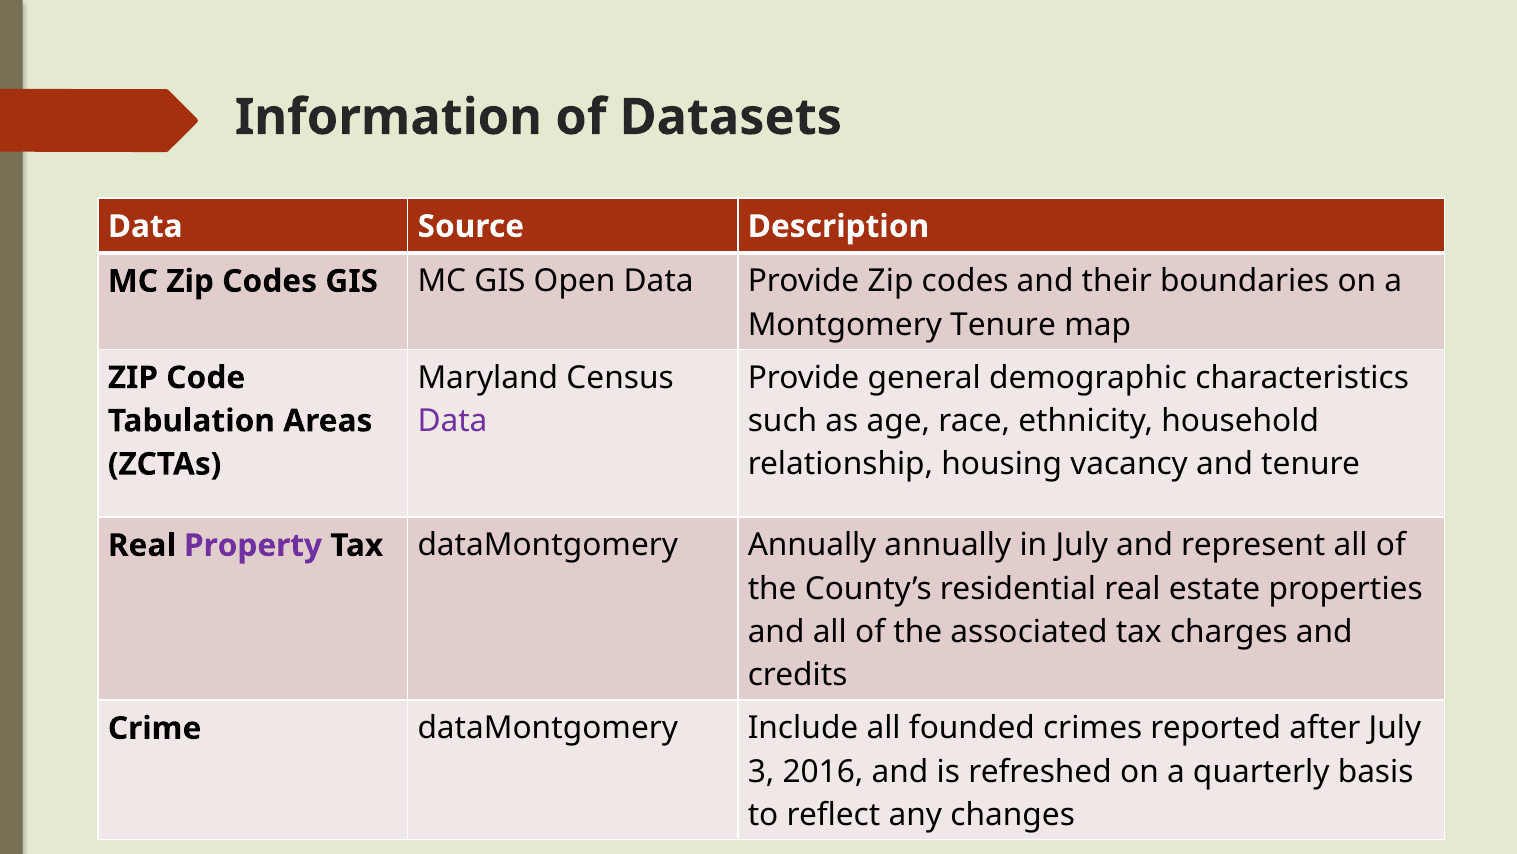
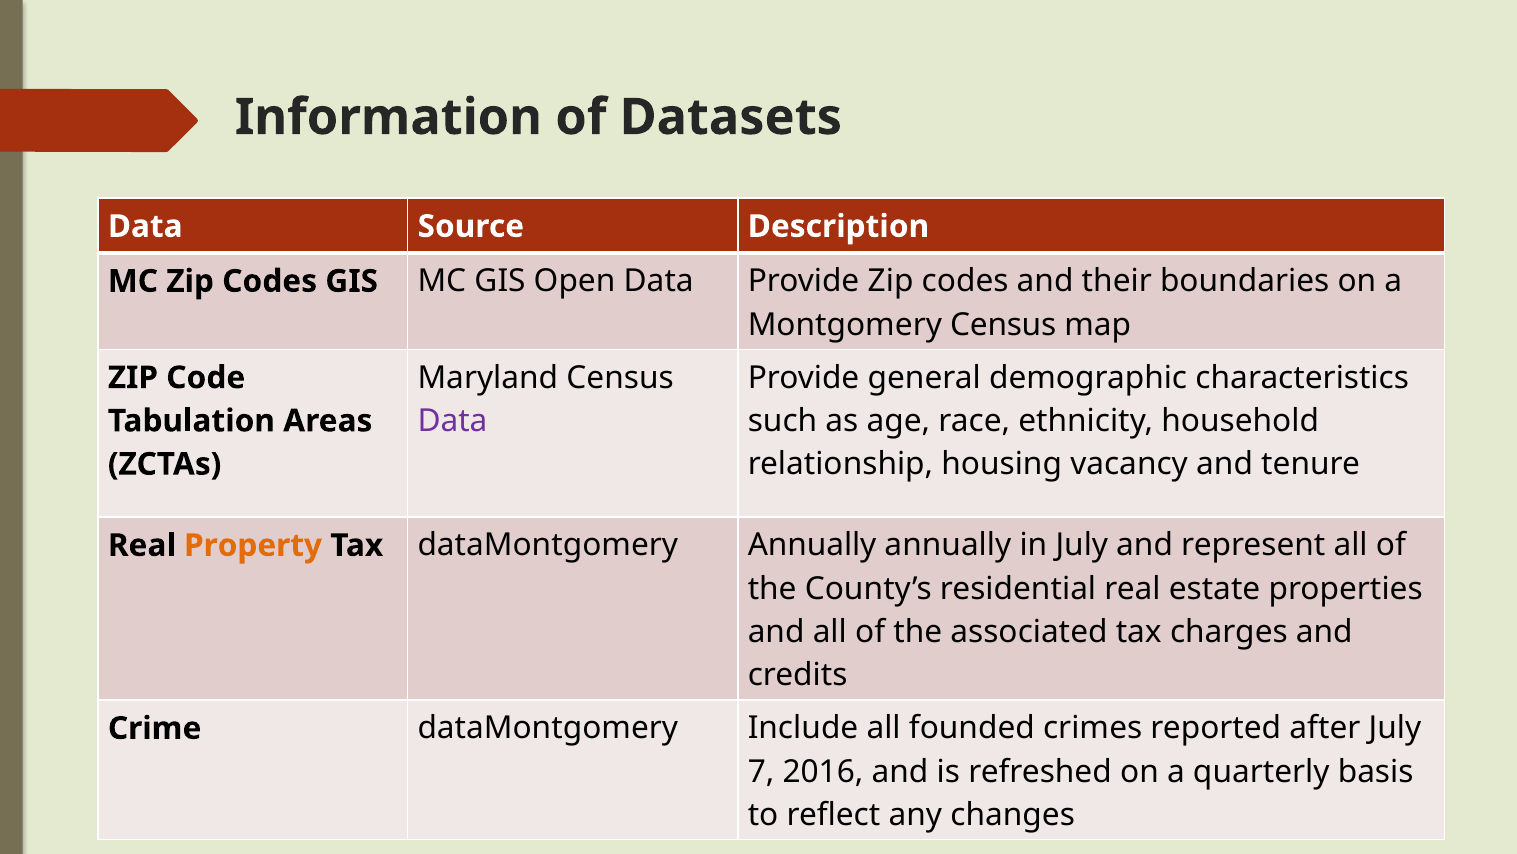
Montgomery Tenure: Tenure -> Census
Property colour: purple -> orange
3: 3 -> 7
